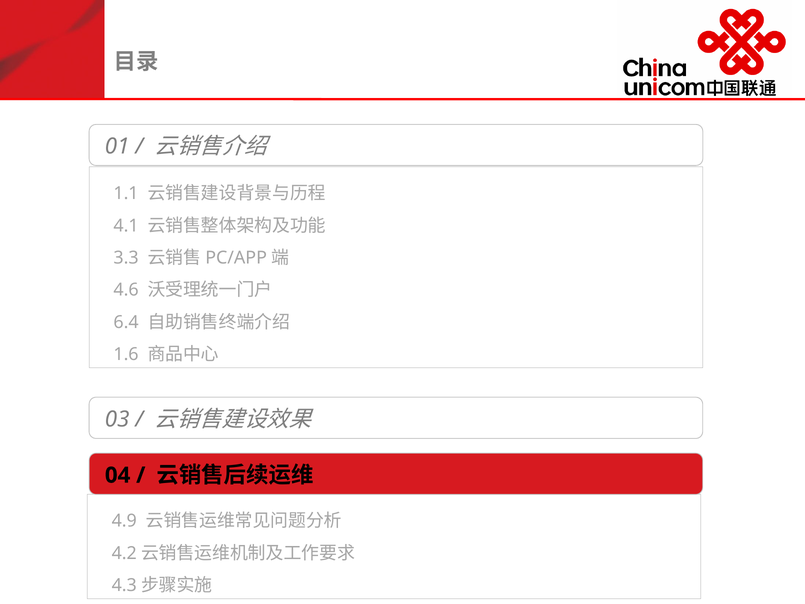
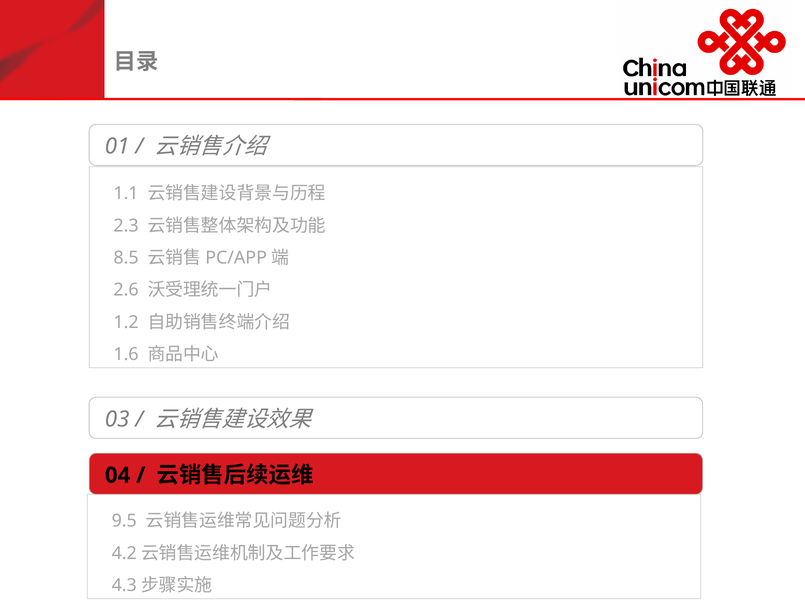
4.1: 4.1 -> 2.3
3.3: 3.3 -> 8.5
4.6: 4.6 -> 2.6
6.4: 6.4 -> 1.2
4.9: 4.9 -> 9.5
